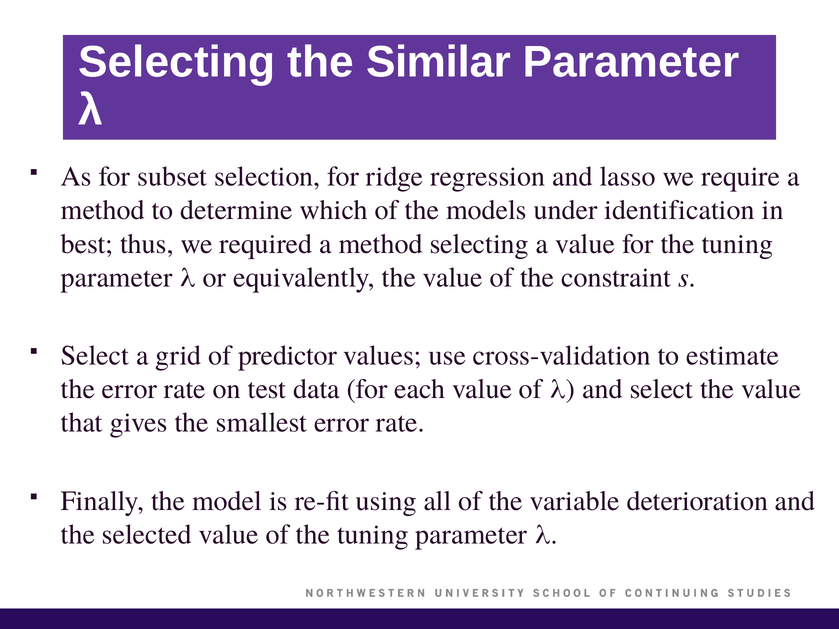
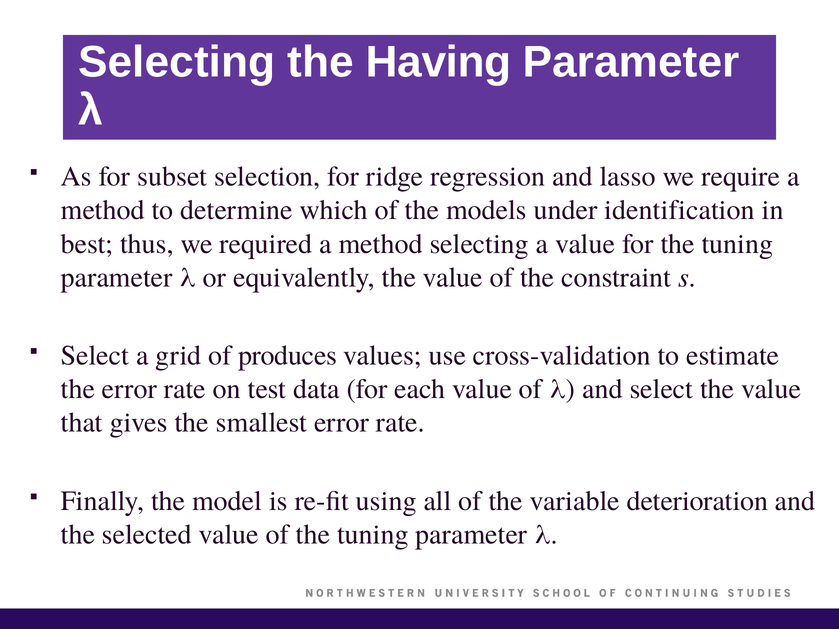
Similar: Similar -> Having
predictor: predictor -> produces
